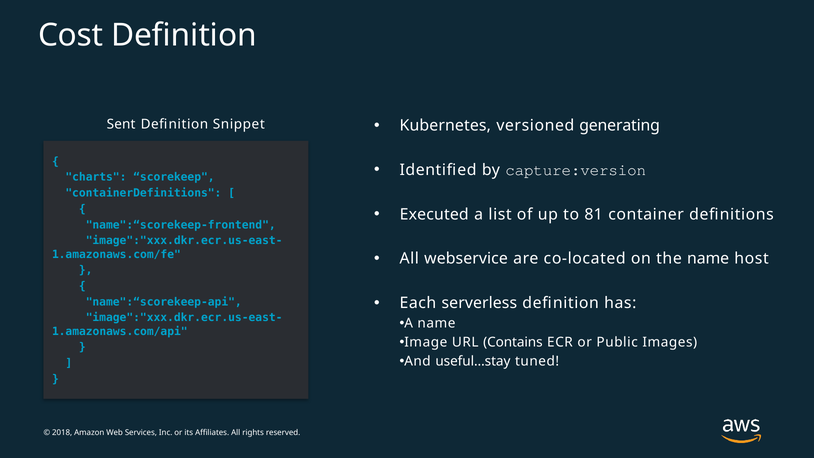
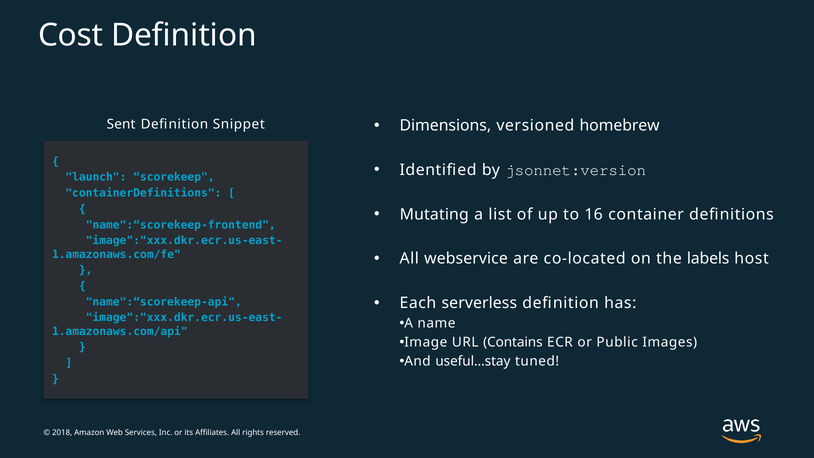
Kubernetes: Kubernetes -> Dimensions
generating: generating -> homebrew
capture:version: capture:version -> jsonnet:version
charts: charts -> launch
Executed: Executed -> Mutating
81: 81 -> 16
the name: name -> labels
